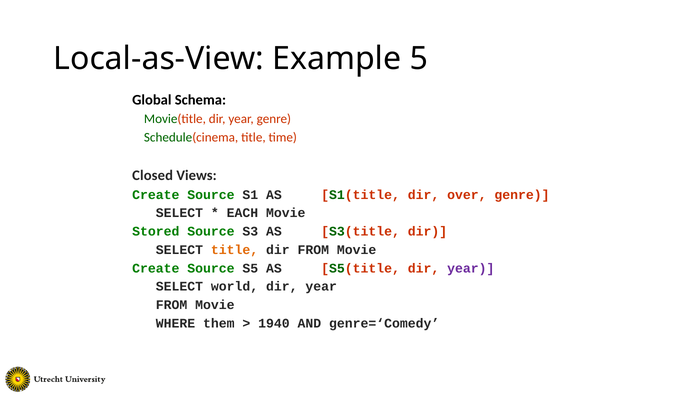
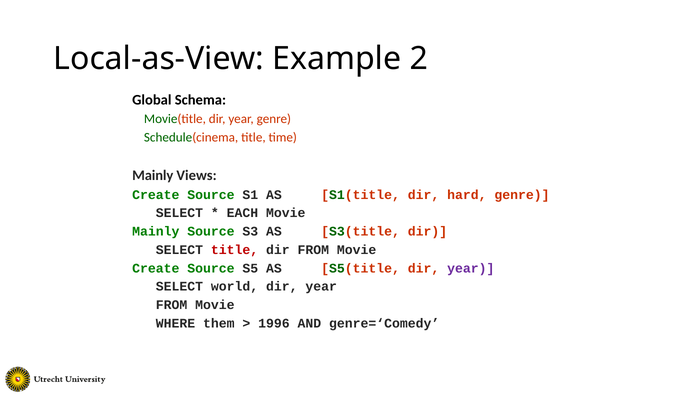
5: 5 -> 2
Closed at (153, 175): Closed -> Mainly
over: over -> hard
Stored at (156, 231): Stored -> Mainly
title at (235, 250) colour: orange -> red
1940: 1940 -> 1996
